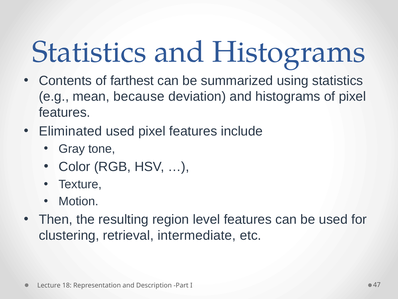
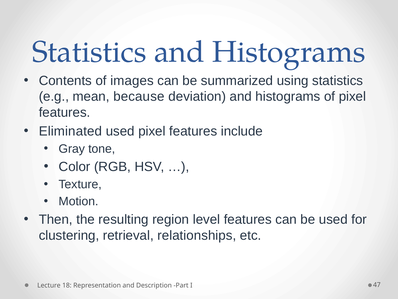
farthest: farthest -> images
intermediate: intermediate -> relationships
